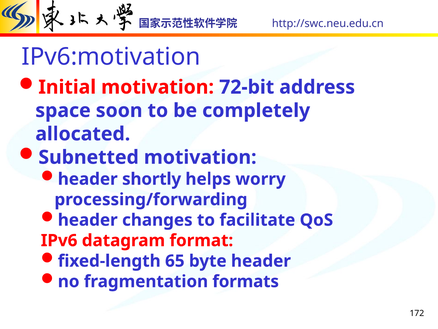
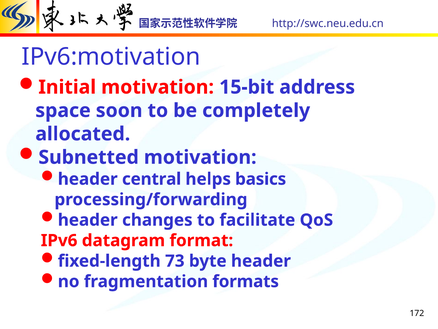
72-bit: 72-bit -> 15-bit
shortly: shortly -> central
worry: worry -> basics
65: 65 -> 73
